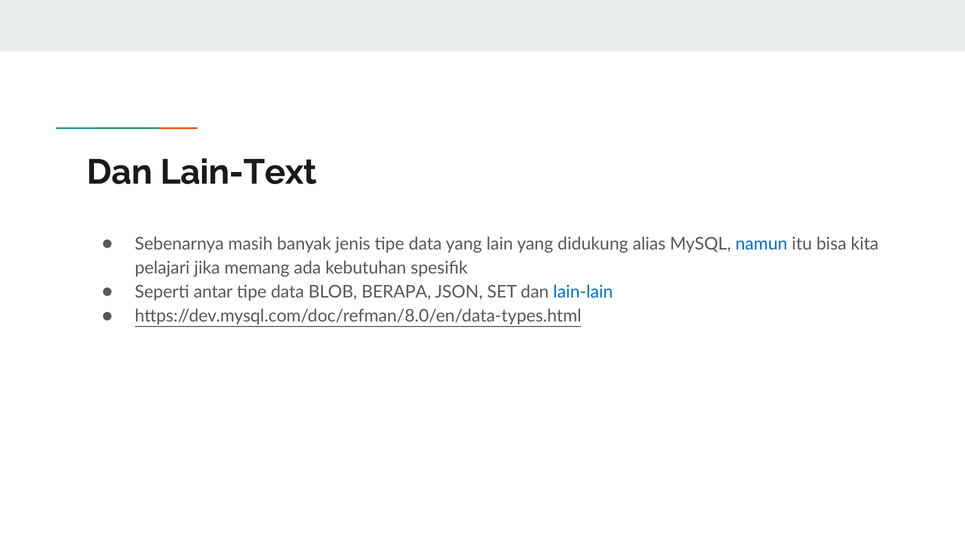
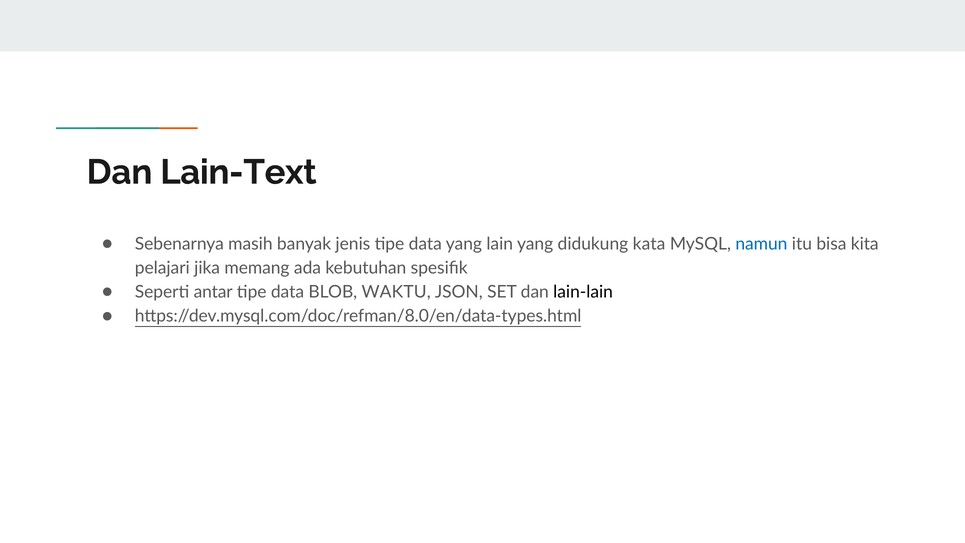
alias: alias -> kata
BERAPA: BERAPA -> WAKTU
lain-lain colour: blue -> black
